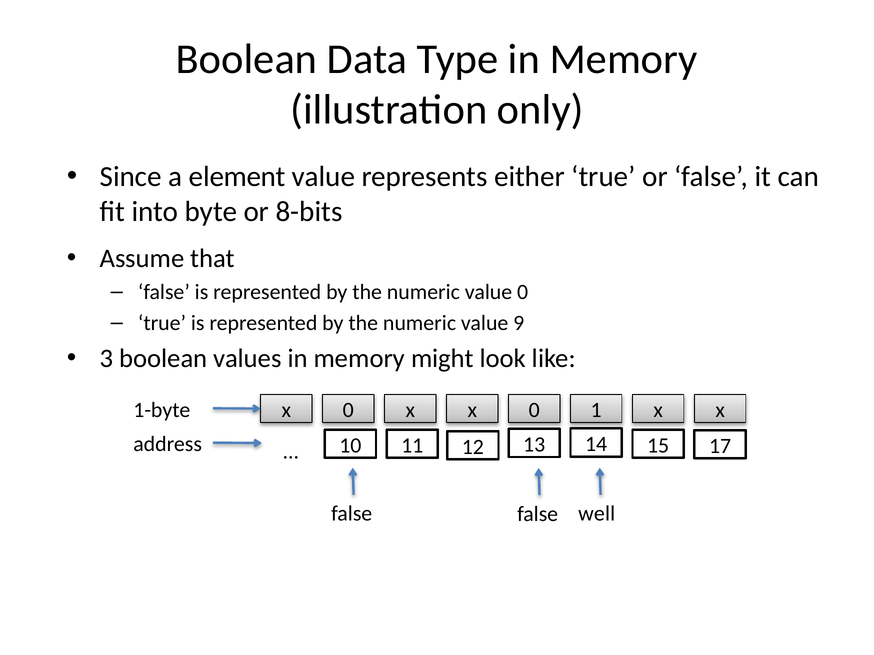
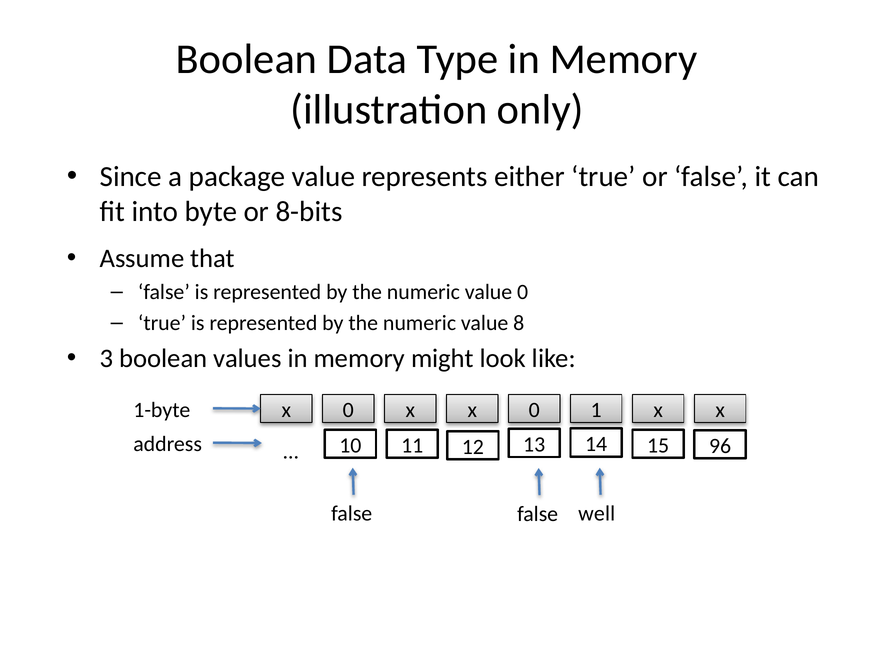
element: element -> package
9: 9 -> 8
17: 17 -> 96
